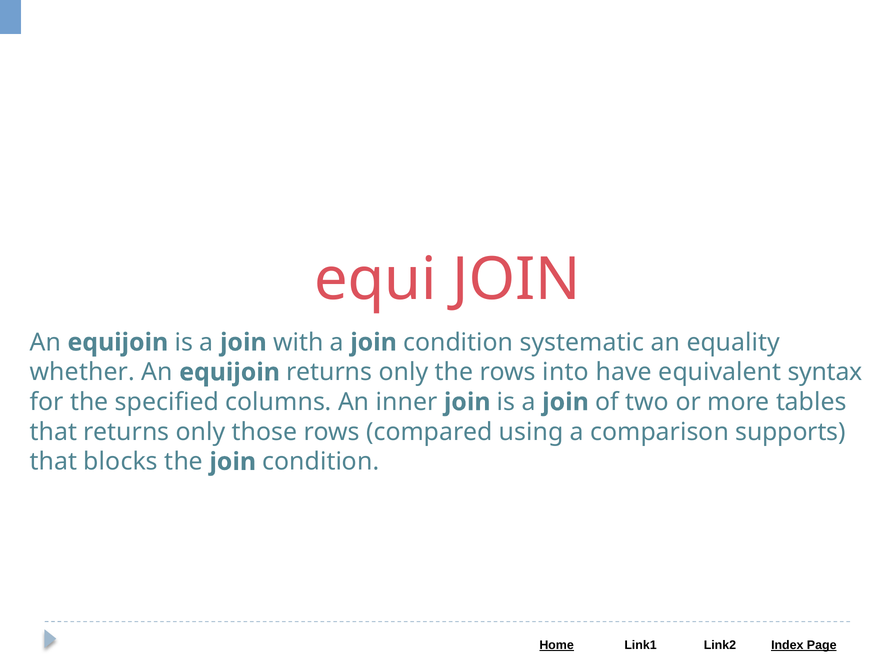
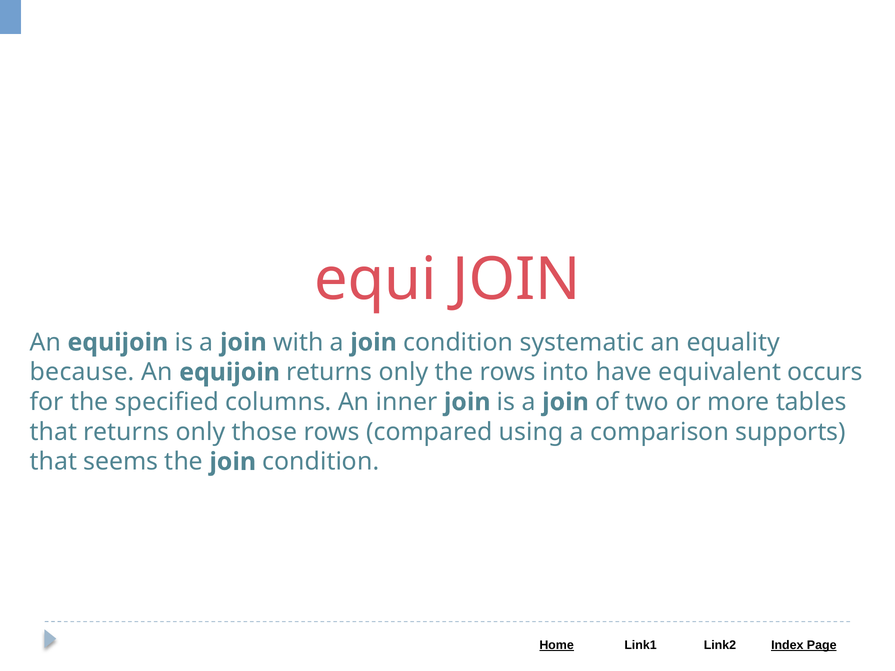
whether: whether -> because
syntax: syntax -> occurs
blocks: blocks -> seems
